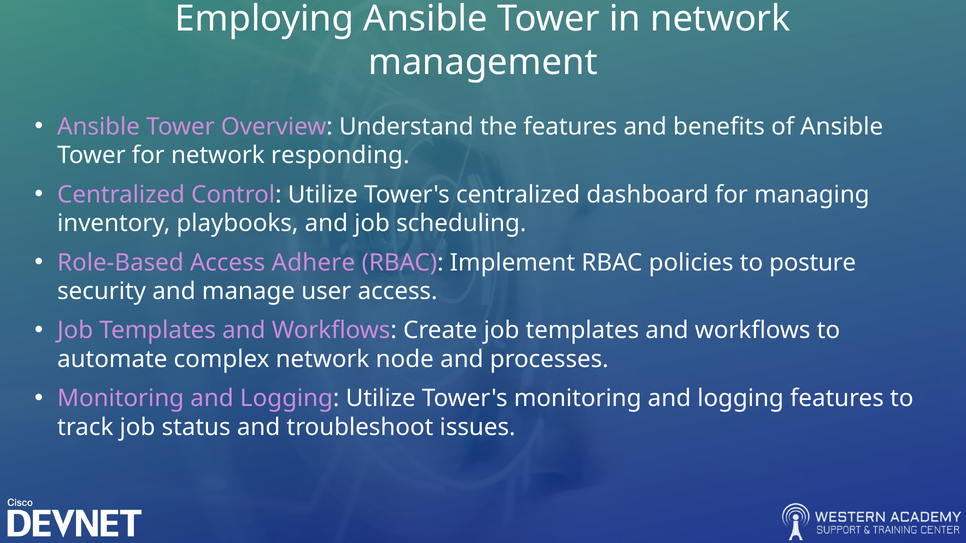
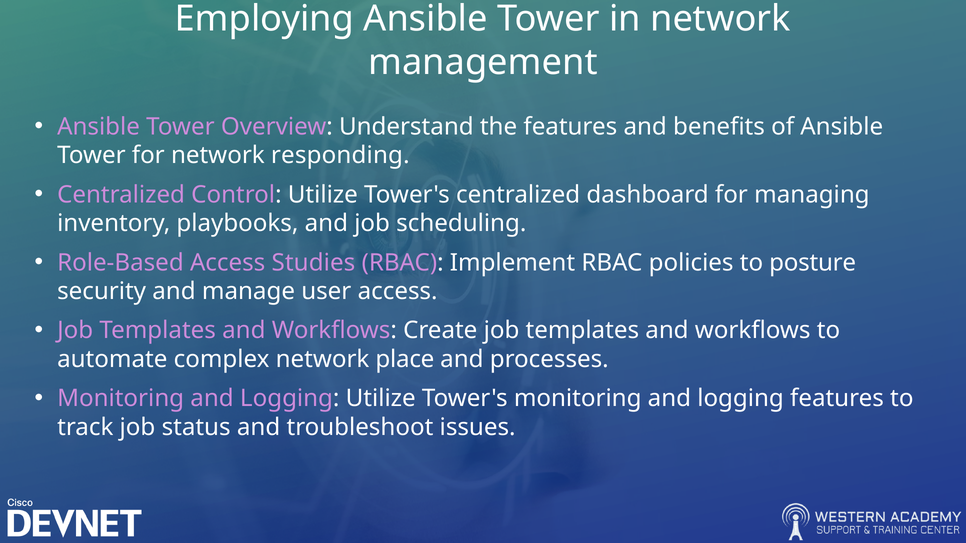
Adhere: Adhere -> Studies
node: node -> place
